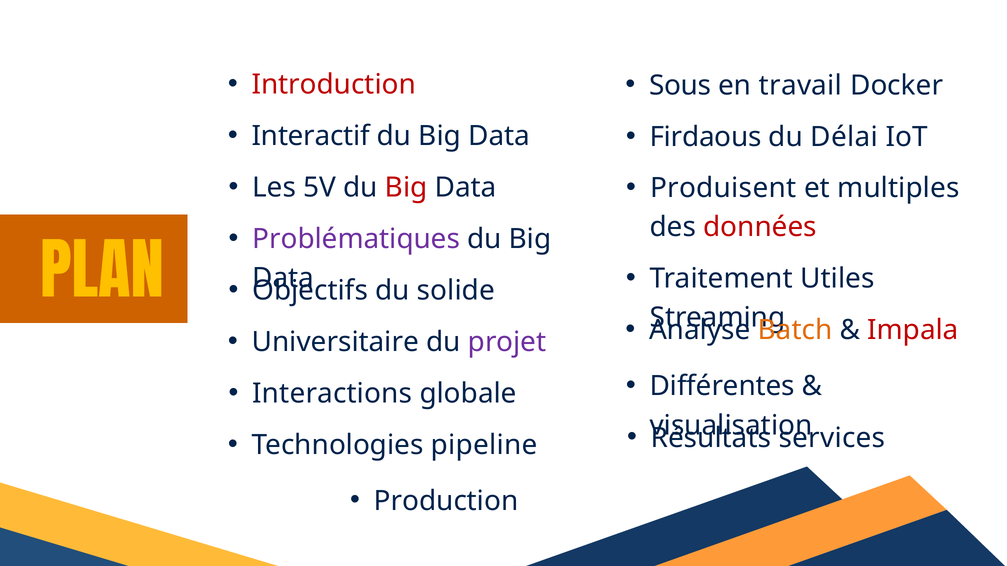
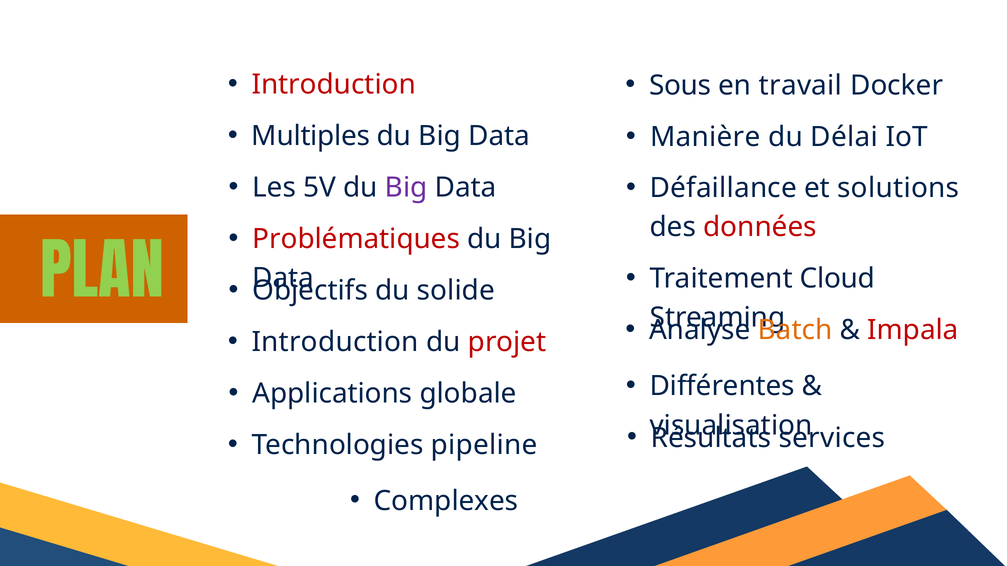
Interactif: Interactif -> Multiples
Firdaous: Firdaous -> Manière
Big at (406, 188) colour: red -> purple
Produisent: Produisent -> Défaillance
multiples: multiples -> solutions
Problématiques colour: purple -> red
PLAN colour: yellow -> light green
Utiles: Utiles -> Cloud
Universitaire at (335, 342): Universitaire -> Introduction
projet colour: purple -> red
Interactions: Interactions -> Applications
Production: Production -> Complexes
